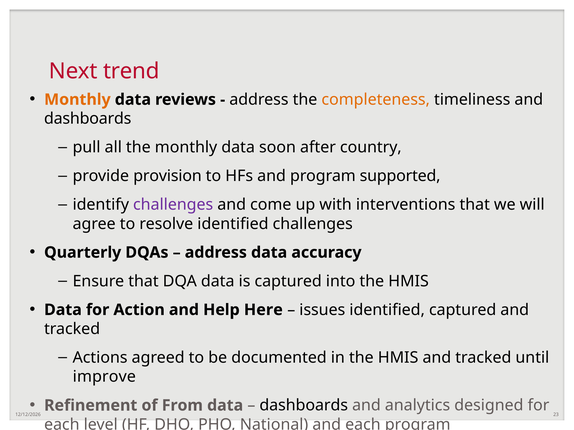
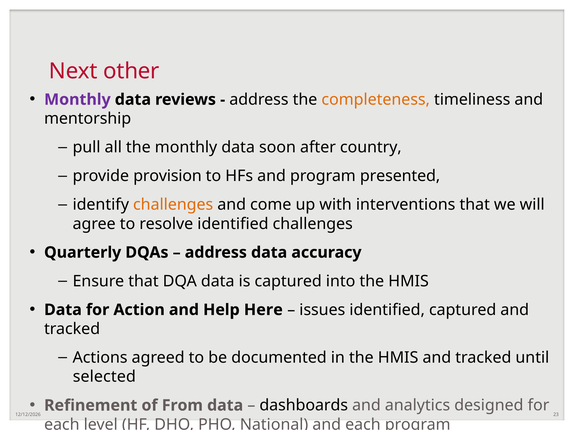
trend: trend -> other
Monthly at (77, 100) colour: orange -> purple
dashboards at (88, 119): dashboards -> mentorship
supported: supported -> presented
challenges at (173, 205) colour: purple -> orange
improve: improve -> selected
